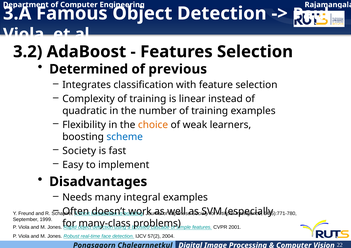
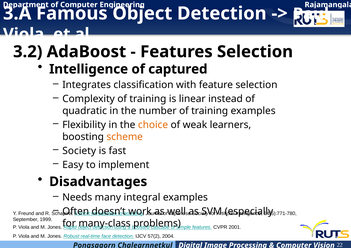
Determined at (89, 69): Determined -> Intelligence
previous: previous -> captured
scheme colour: blue -> orange
